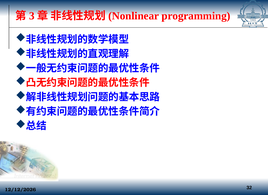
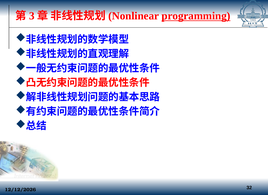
programming underline: none -> present
